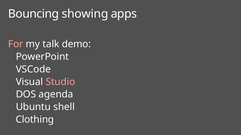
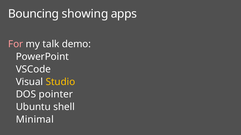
Studio colour: pink -> yellow
agenda: agenda -> pointer
Clothing: Clothing -> Minimal
